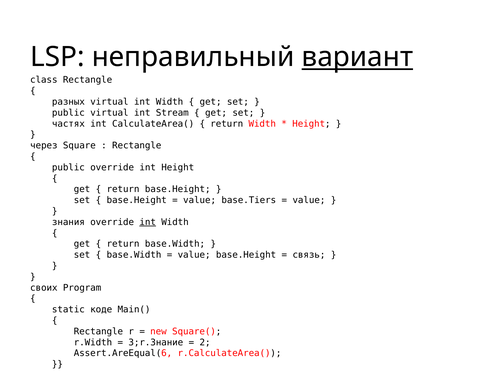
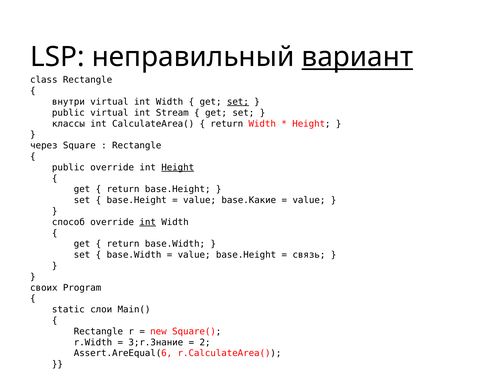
разных: разных -> внутри
set at (238, 102) underline: none -> present
частях: частях -> классы
Height at (178, 167) underline: none -> present
base.Tiers: base.Tiers -> base.Какие
знания: знания -> способ
коде: коде -> слои
